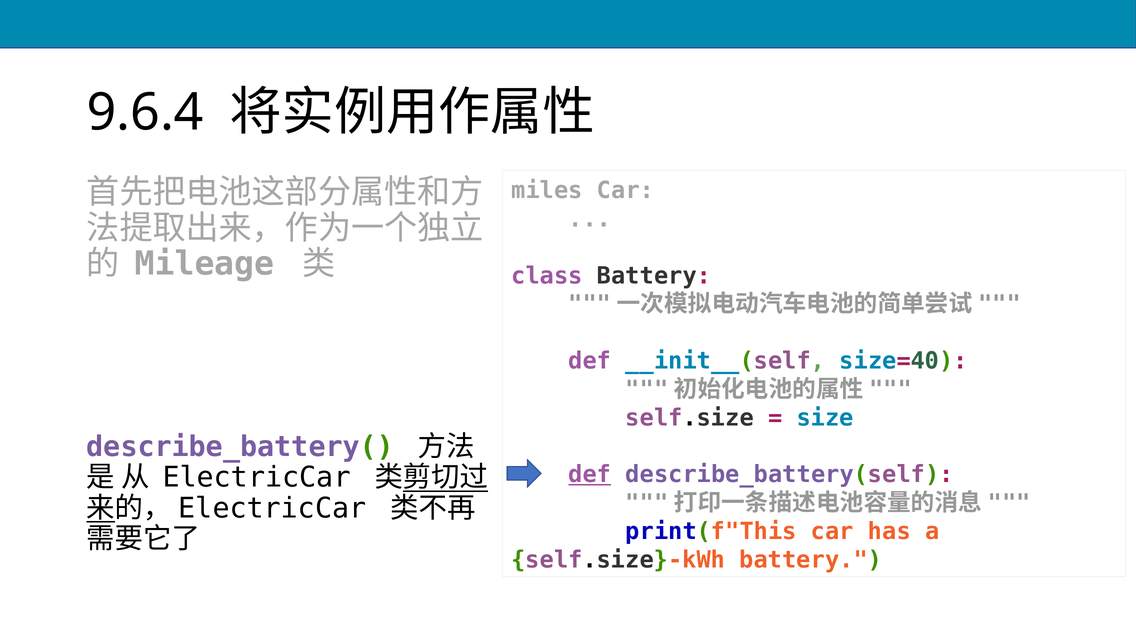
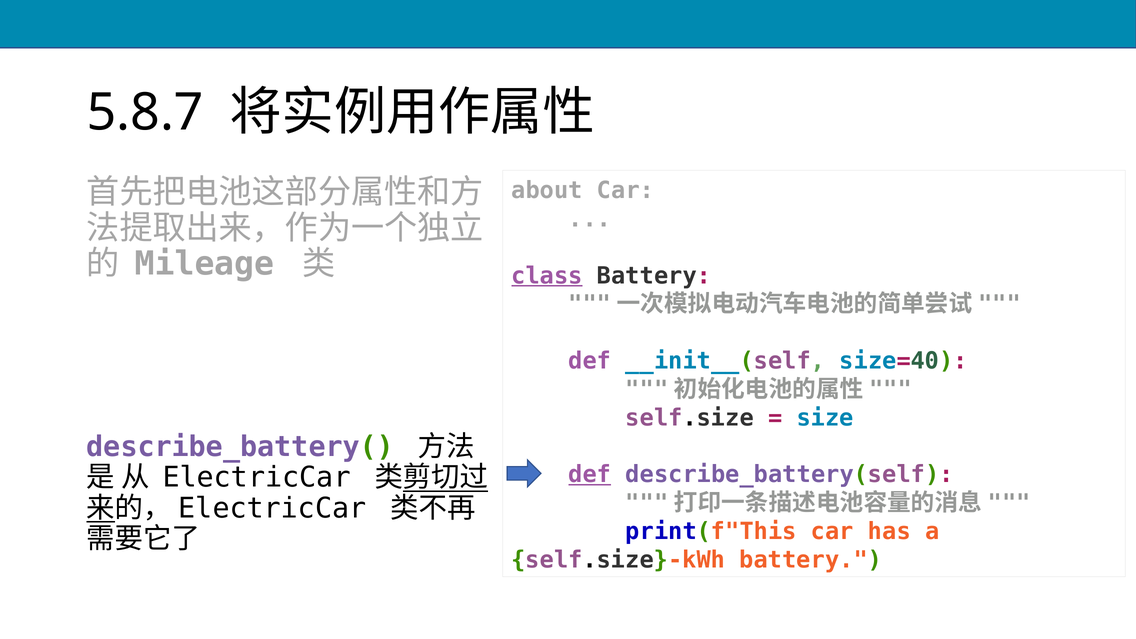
9.6.4: 9.6.4 -> 5.8.7
miles: miles -> about
class underline: none -> present
